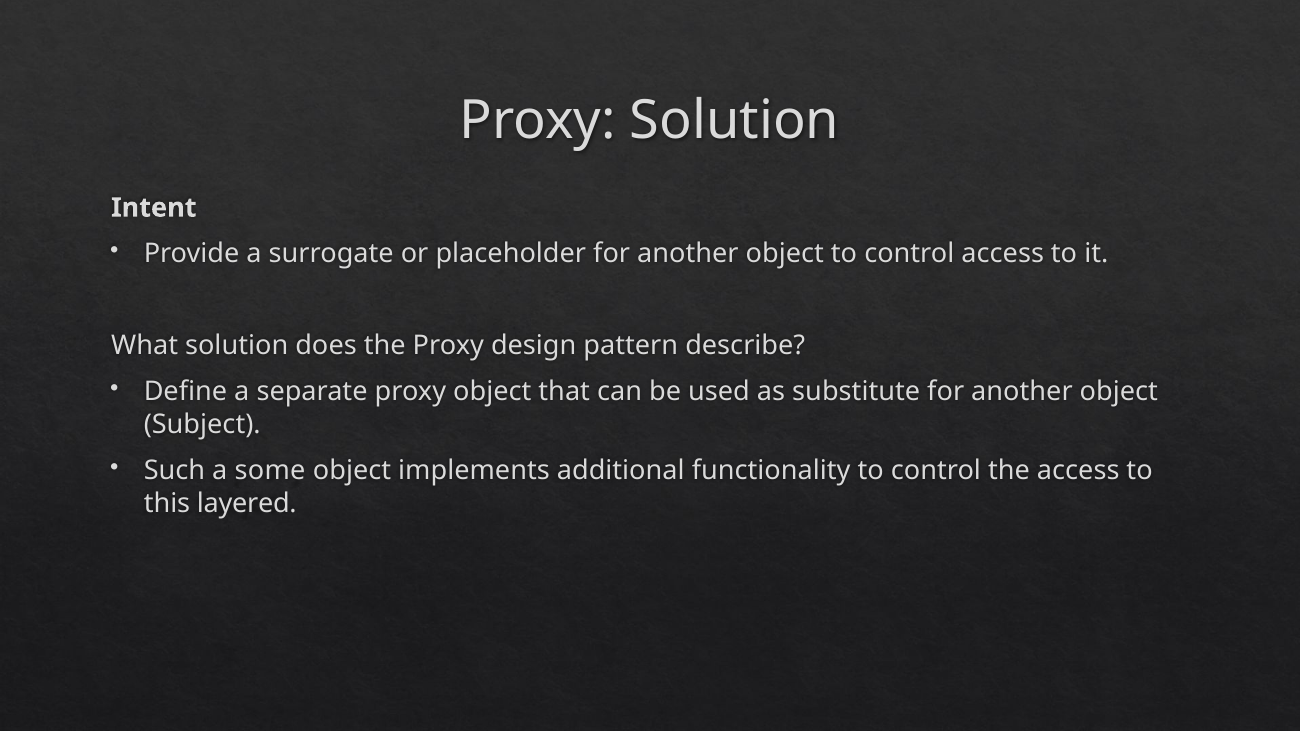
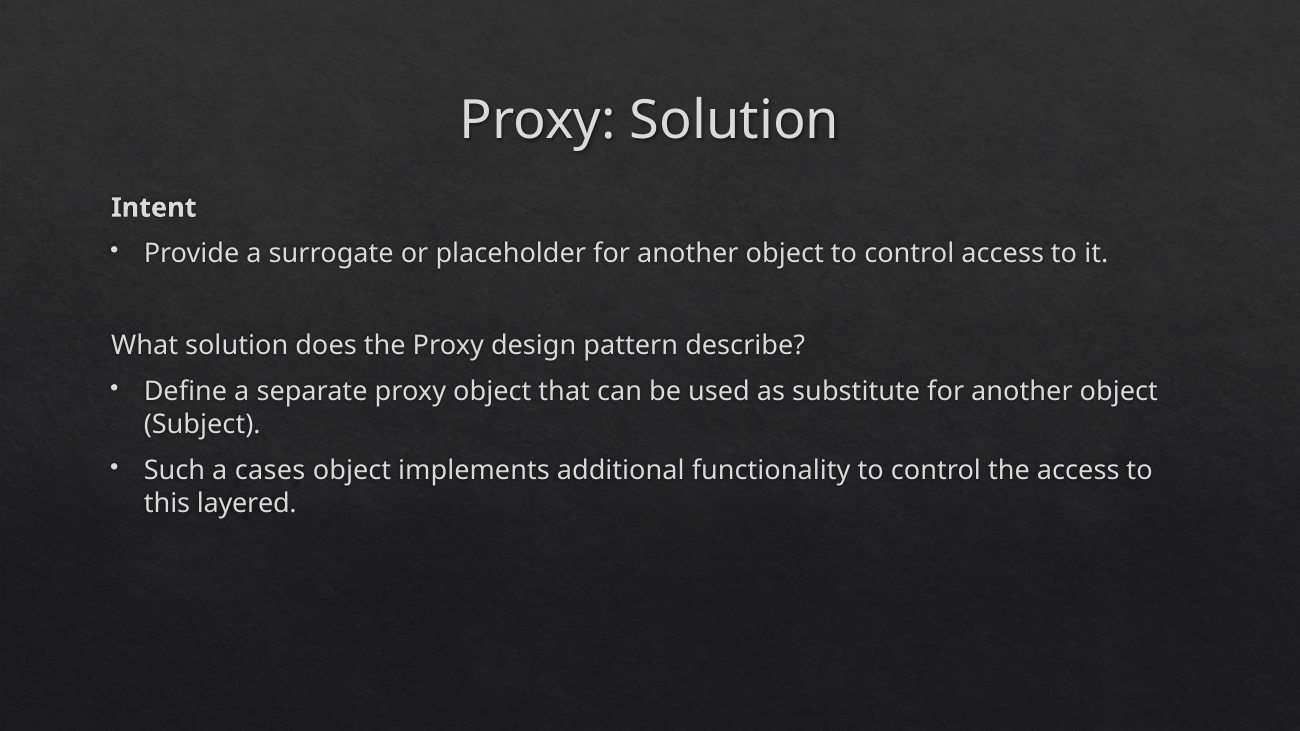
some: some -> cases
